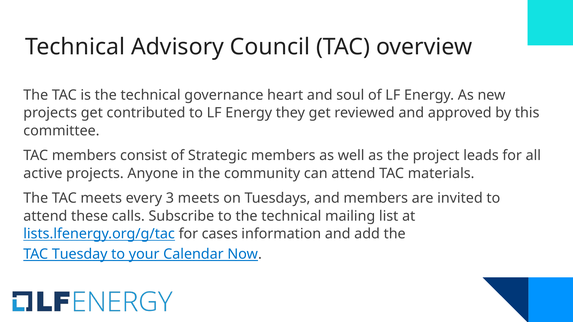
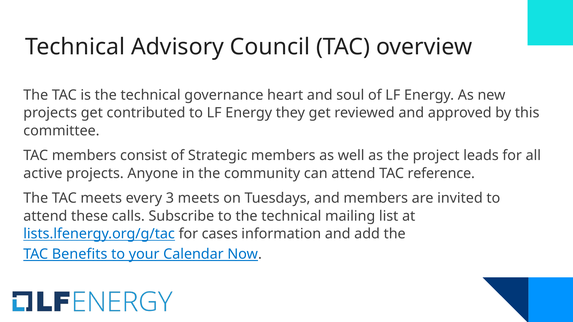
materials: materials -> reference
Tuesday: Tuesday -> Benefits
